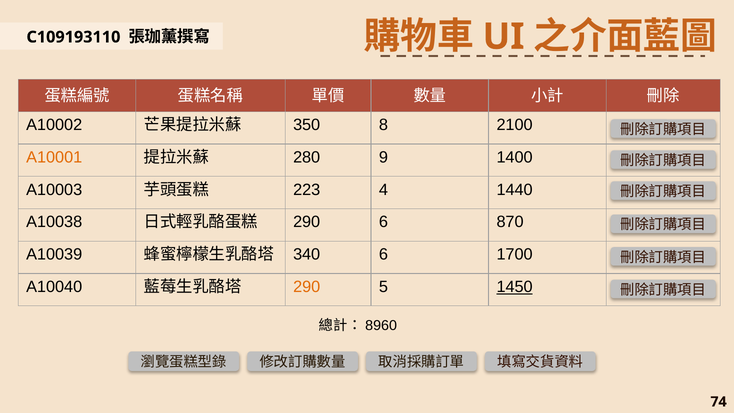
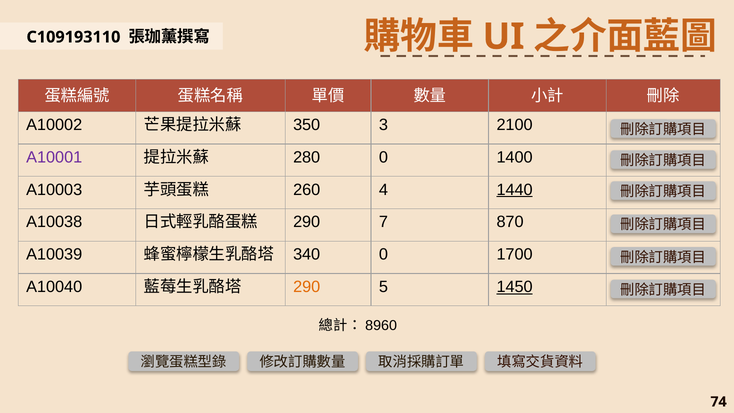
8: 8 -> 3
A10001 colour: orange -> purple
280 9: 9 -> 0
223: 223 -> 260
1440 underline: none -> present
290 6: 6 -> 7
340 6: 6 -> 0
